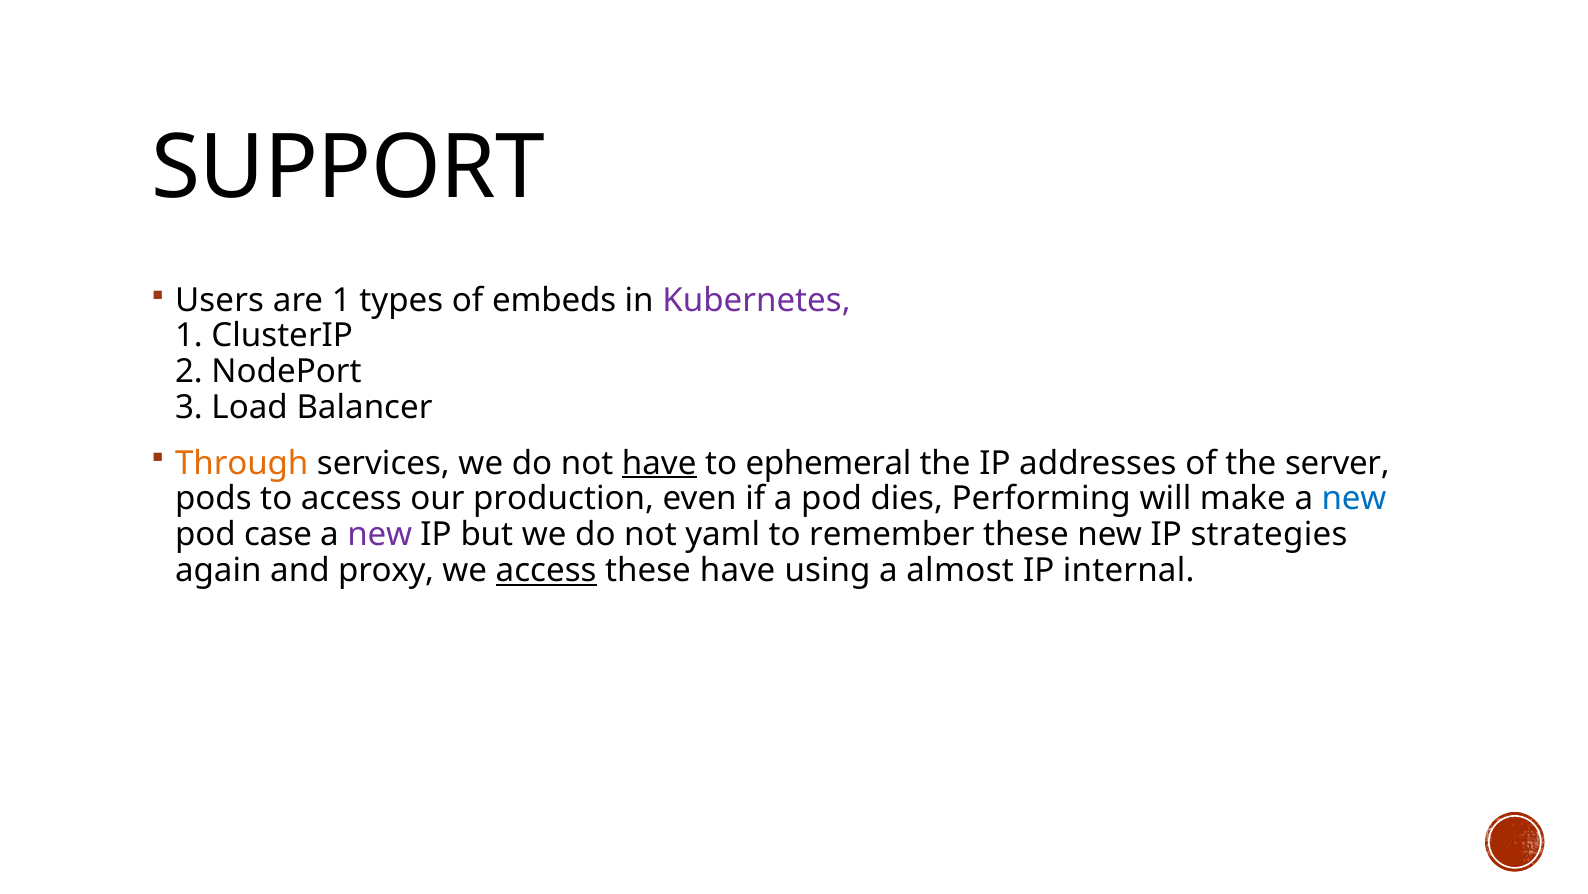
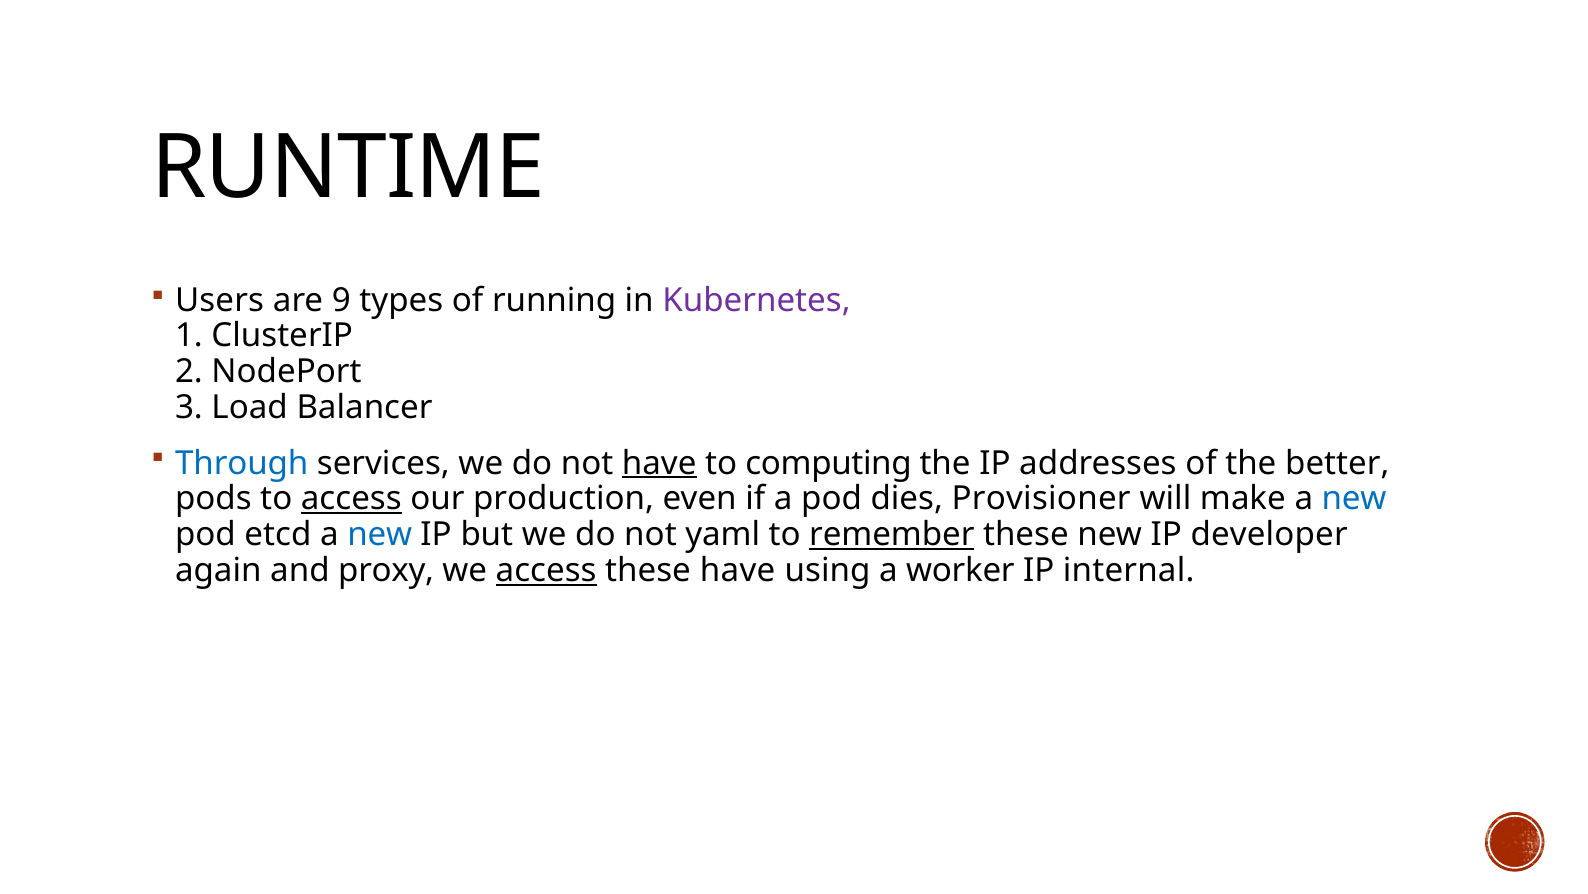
SUPPORT: SUPPORT -> RUNTIME
are 1: 1 -> 9
embeds: embeds -> running
Through colour: orange -> blue
ephemeral: ephemeral -> computing
server: server -> better
access at (351, 498) underline: none -> present
Performing: Performing -> Provisioner
case: case -> etcd
new at (380, 534) colour: purple -> blue
remember underline: none -> present
strategies: strategies -> developer
almost: almost -> worker
